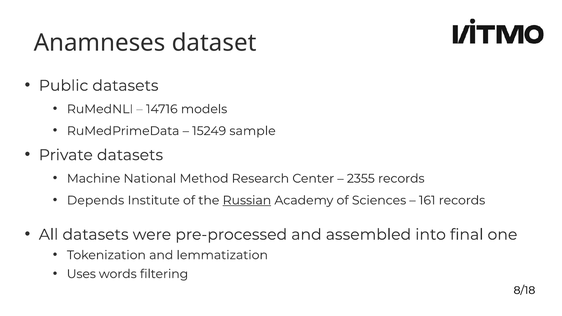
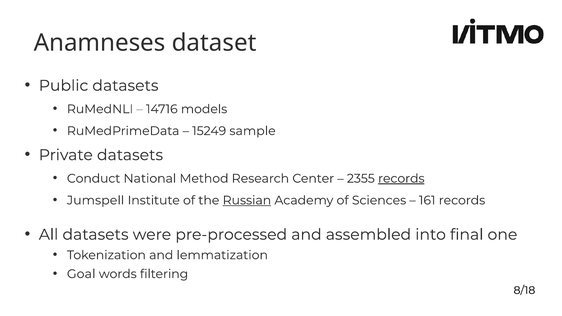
Machine: Machine -> Conduct
records at (401, 179) underline: none -> present
Depends: Depends -> Jumspell
Uses: Uses -> Goal
